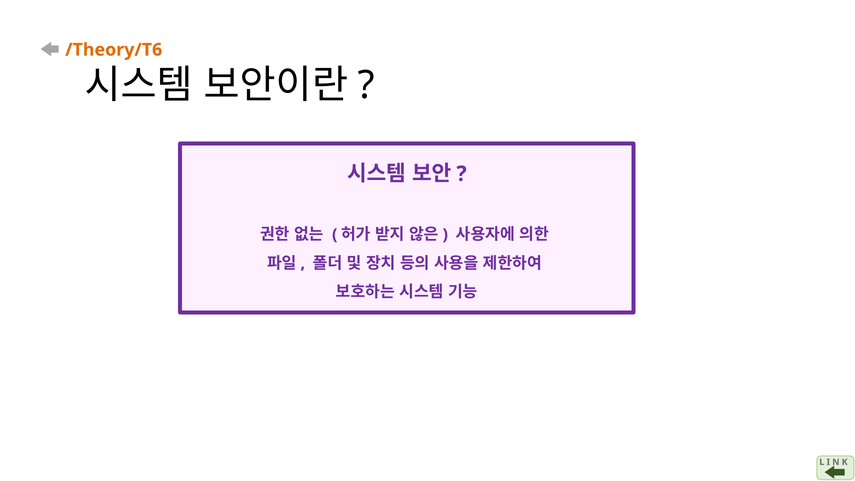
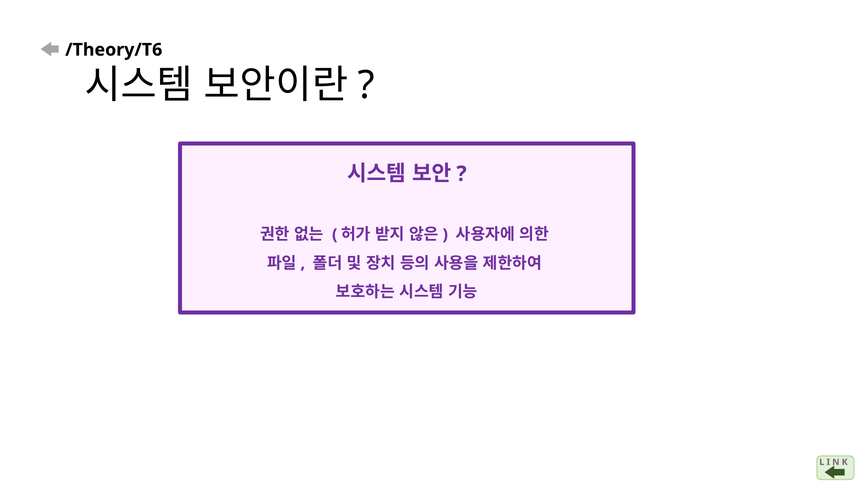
/Theory/T6 colour: orange -> black
